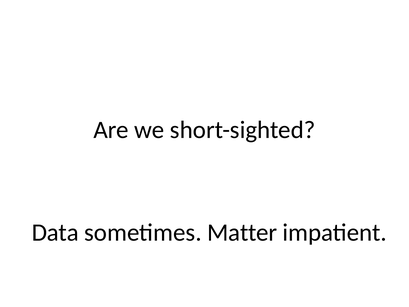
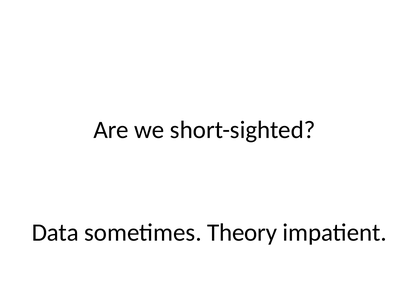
Matter: Matter -> Theory
